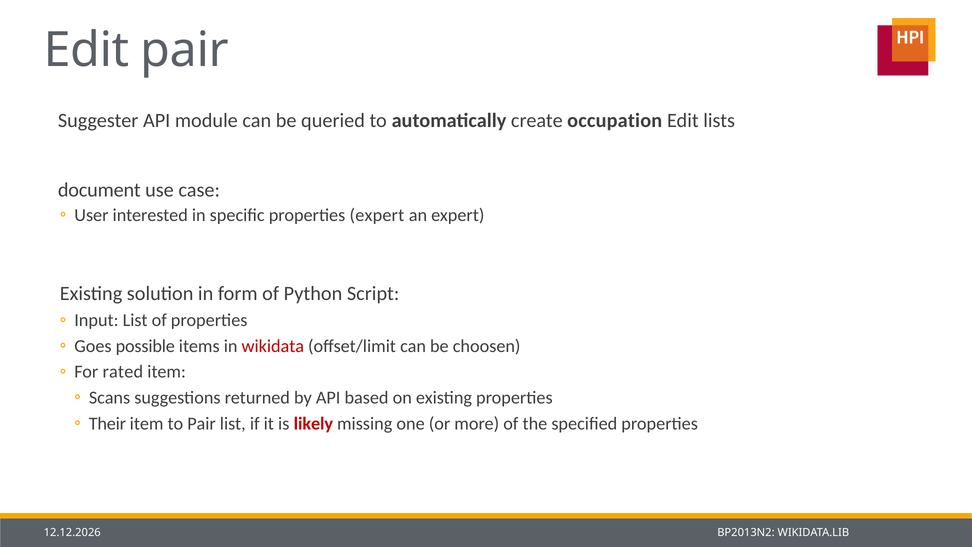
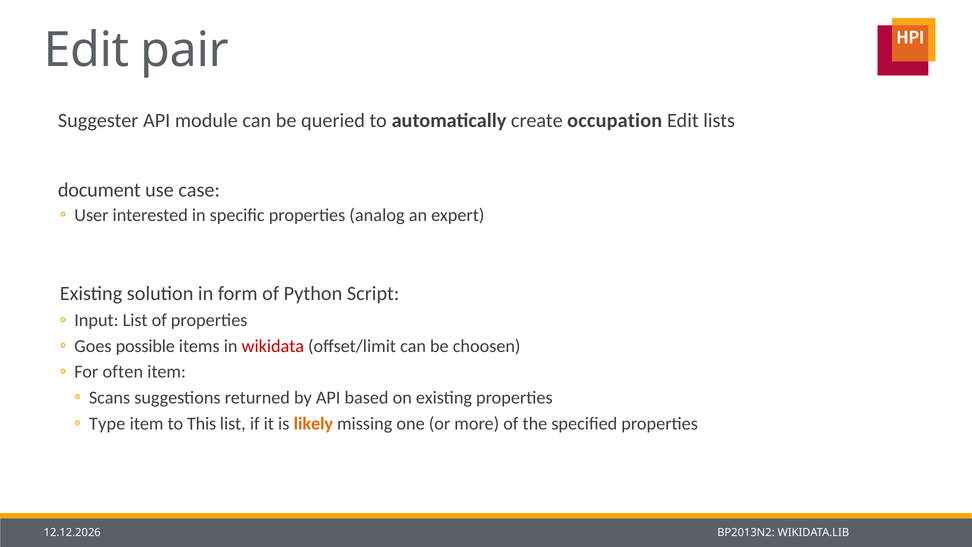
properties expert: expert -> analog
rated: rated -> often
Their: Their -> Type
to Pair: Pair -> This
likely colour: red -> orange
